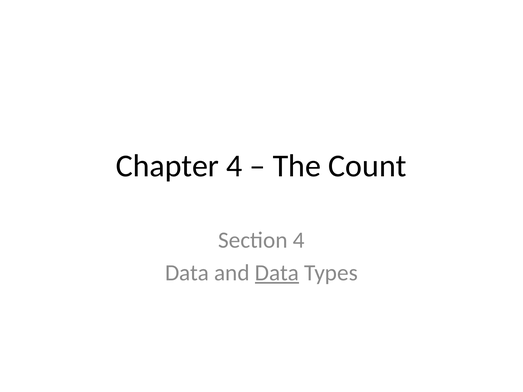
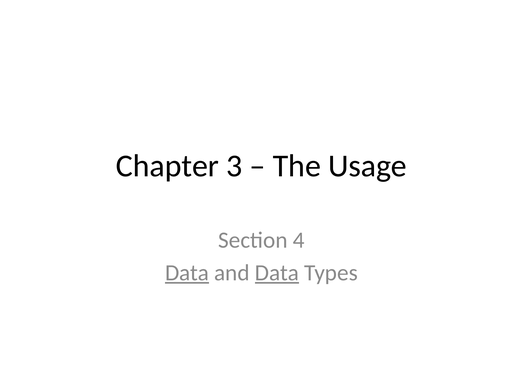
Chapter 4: 4 -> 3
Count: Count -> Usage
Data at (187, 273) underline: none -> present
